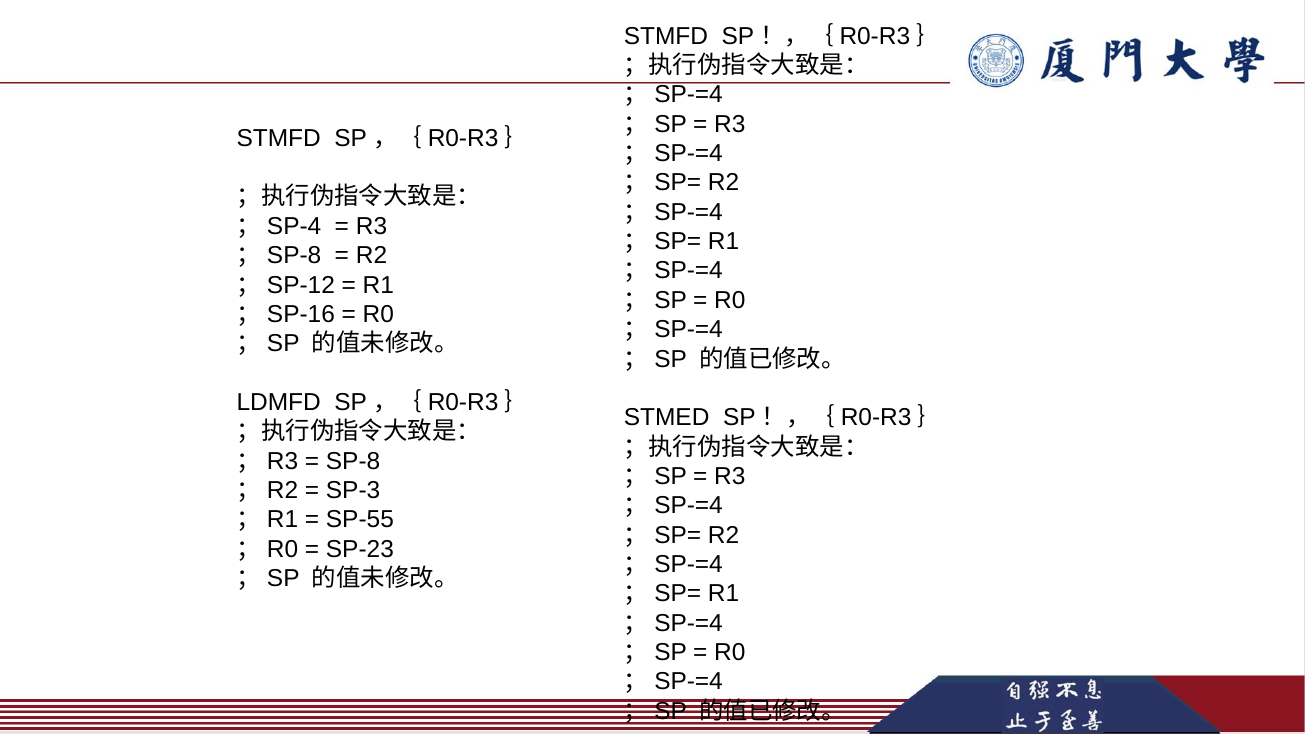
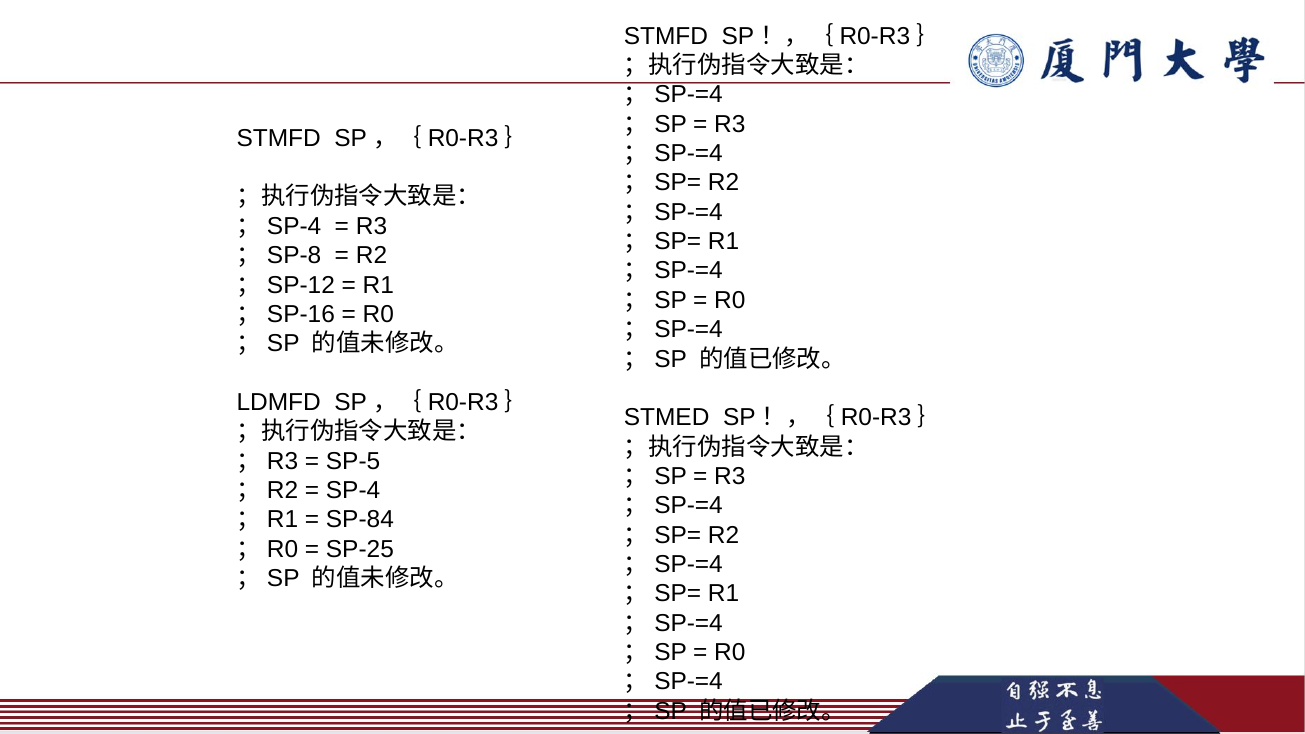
SP-8: SP-8 -> SP-5
SP-3: SP-3 -> SP-4
SP-55: SP-55 -> SP-84
SP-23: SP-23 -> SP-25
